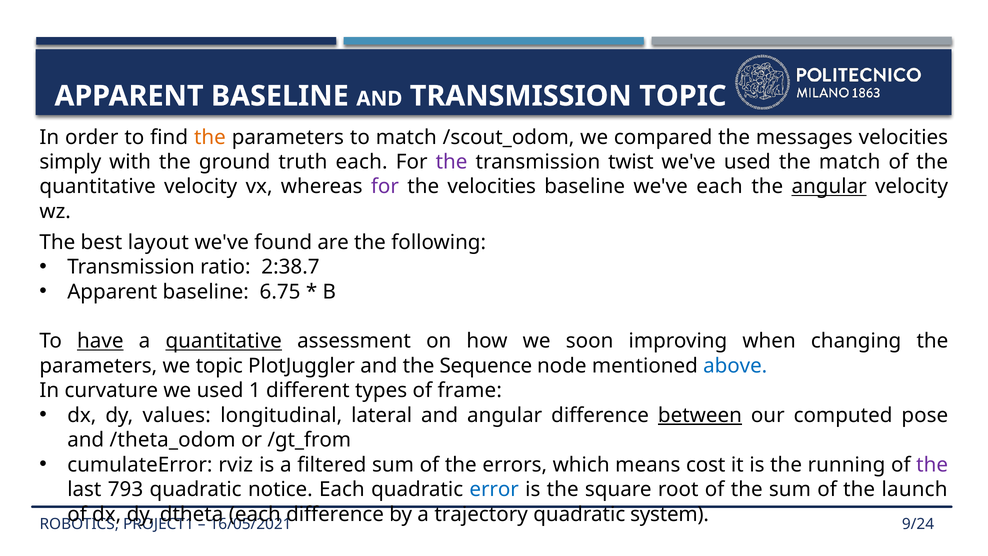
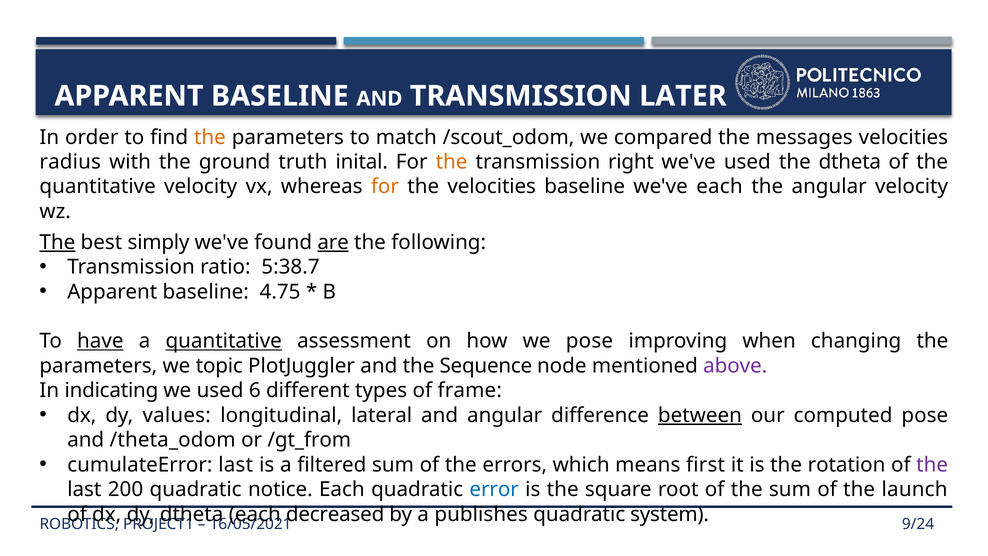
TRANSMISSION TOPIC: TOPIC -> LATER
simply: simply -> radius
truth each: each -> inital
the at (452, 162) colour: purple -> orange
twist: twist -> right
the match: match -> dtheta
for at (385, 187) colour: purple -> orange
angular at (829, 187) underline: present -> none
The at (57, 242) underline: none -> present
layout: layout -> simply
are underline: none -> present
2:38.7: 2:38.7 -> 5:38.7
6.75: 6.75 -> 4.75
we soon: soon -> pose
above colour: blue -> purple
curvature: curvature -> indicating
1: 1 -> 6
cumulateError rviz: rviz -> last
cost: cost -> first
running: running -> rotation
793: 793 -> 200
difference at (335, 514): difference -> decreased
trajectory: trajectory -> publishes
